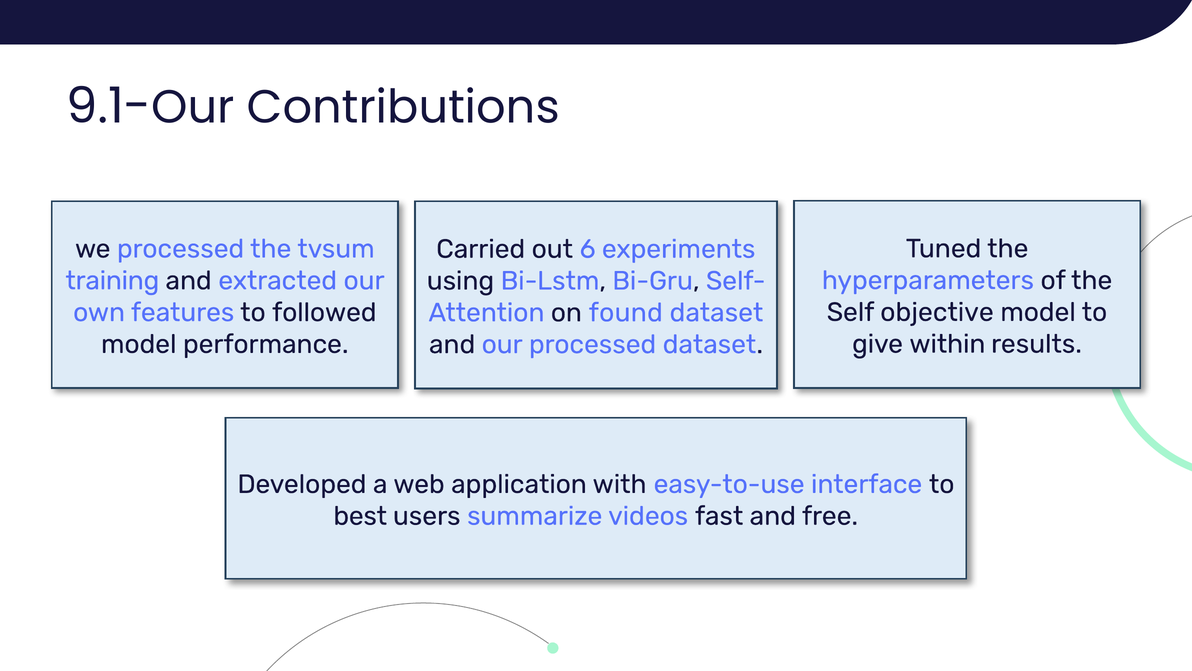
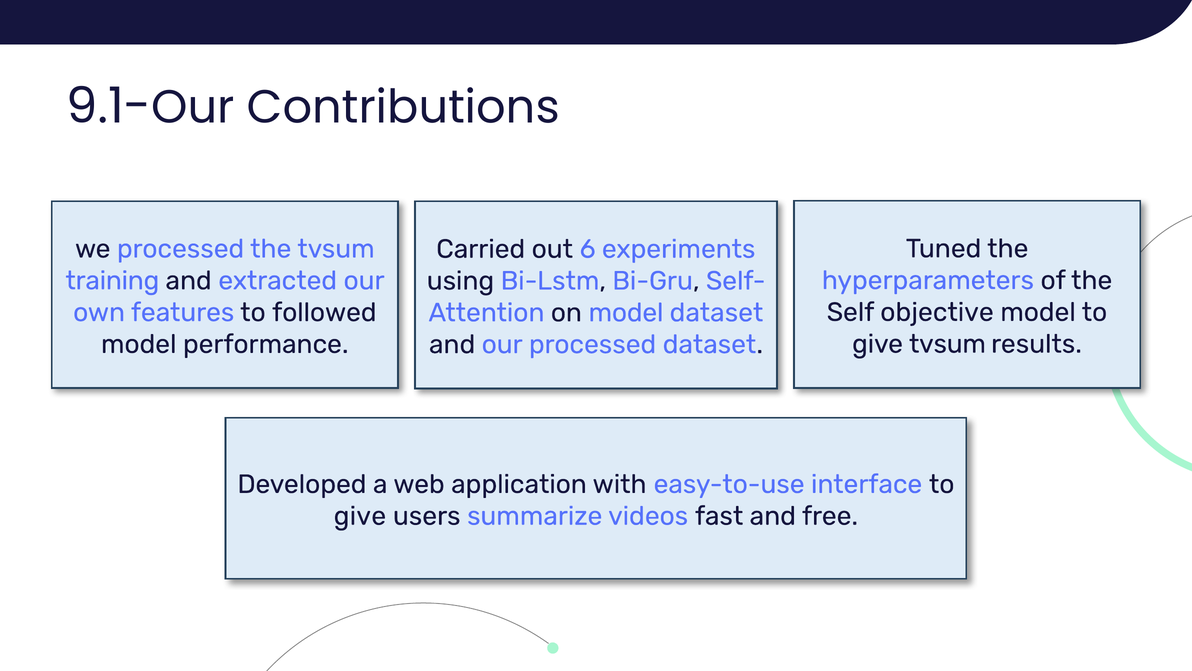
on found: found -> model
give within: within -> tvsum
best at (360, 516): best -> give
